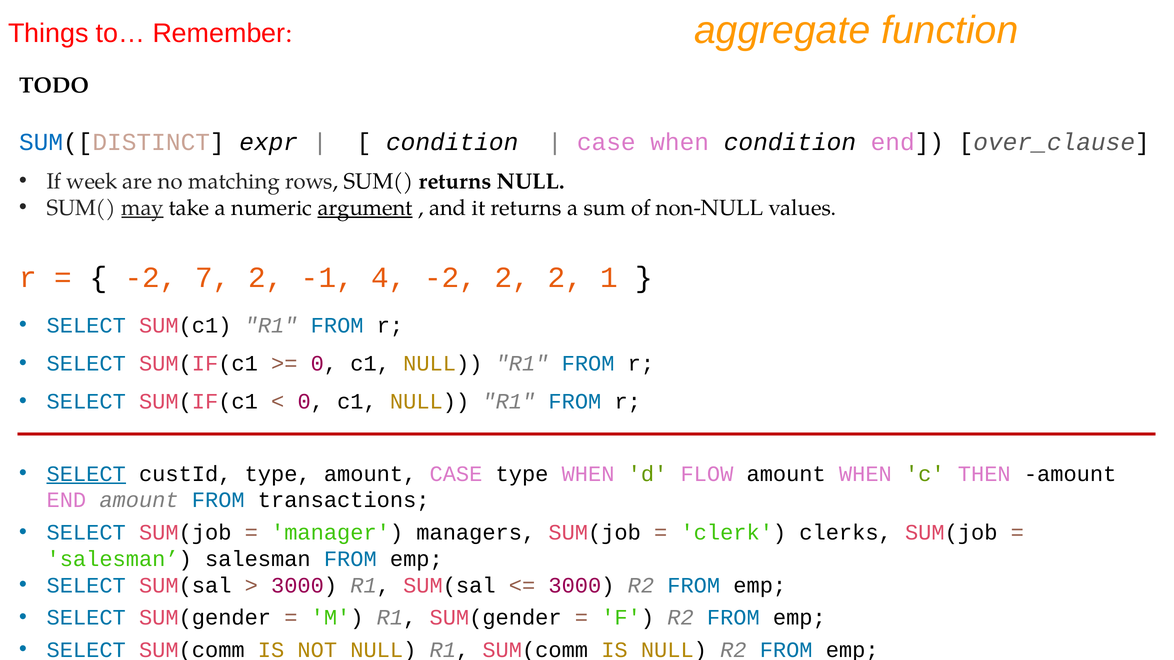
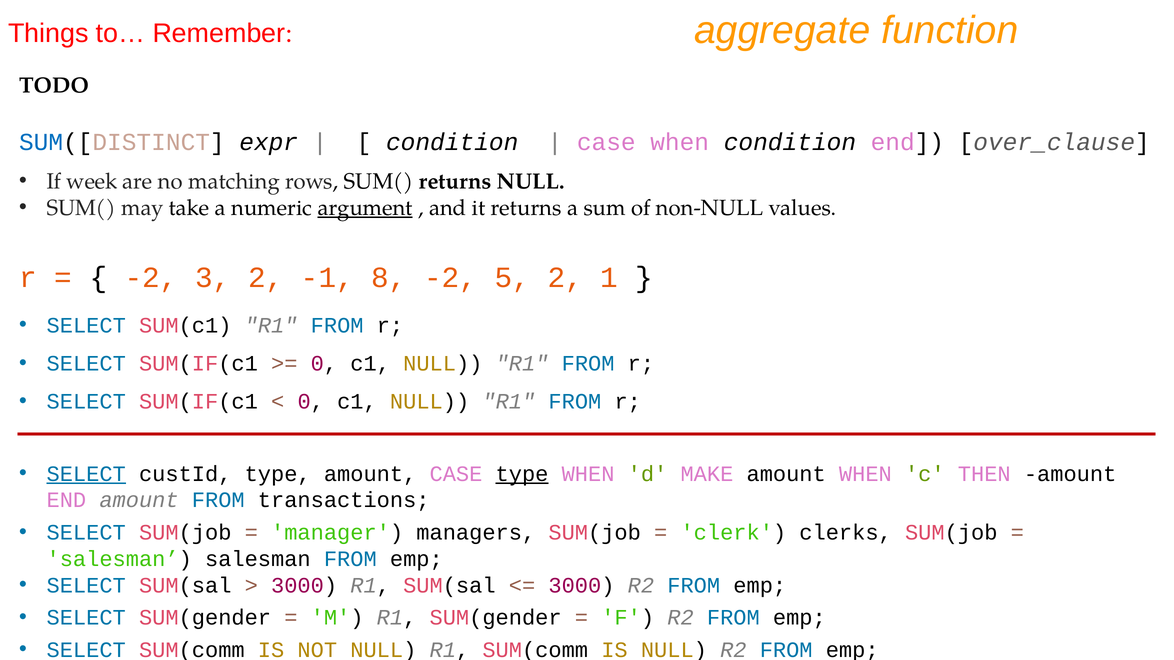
may underline: present -> none
7: 7 -> 3
4: 4 -> 8
-2 2: 2 -> 5
type at (522, 474) underline: none -> present
FLOW: FLOW -> MAKE
